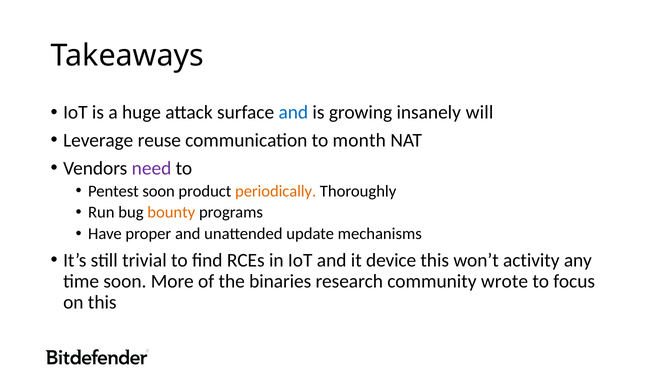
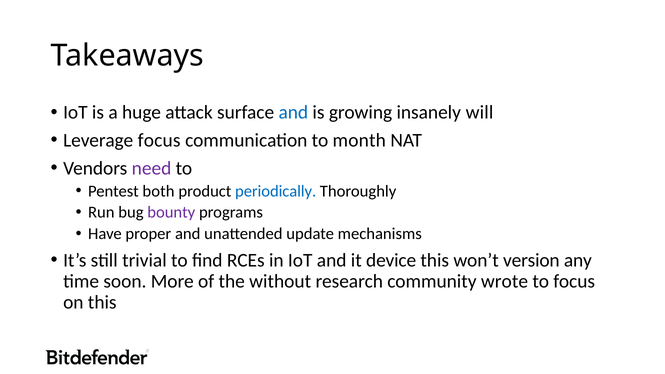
Leverage reuse: reuse -> focus
Pentest soon: soon -> both
periodically colour: orange -> blue
bounty colour: orange -> purple
activity: activity -> version
binaries: binaries -> without
